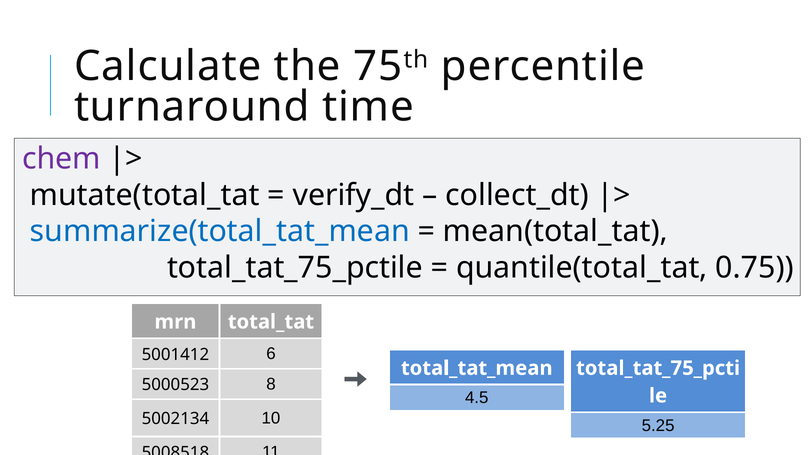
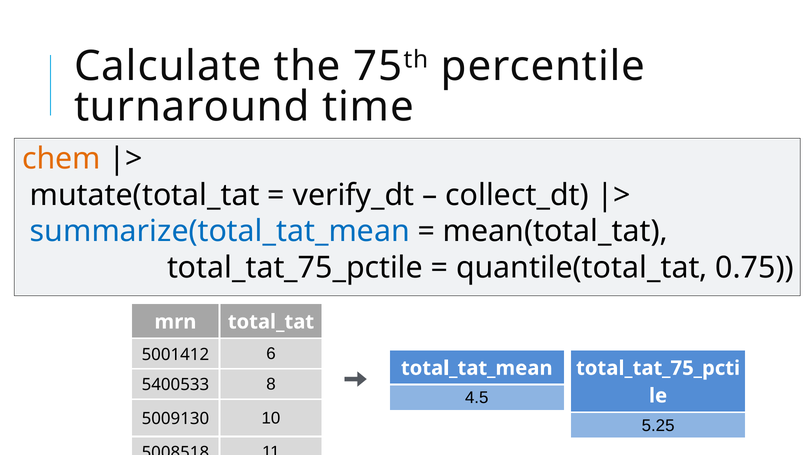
chem colour: purple -> orange
5000523: 5000523 -> 5400533
5002134: 5002134 -> 5009130
